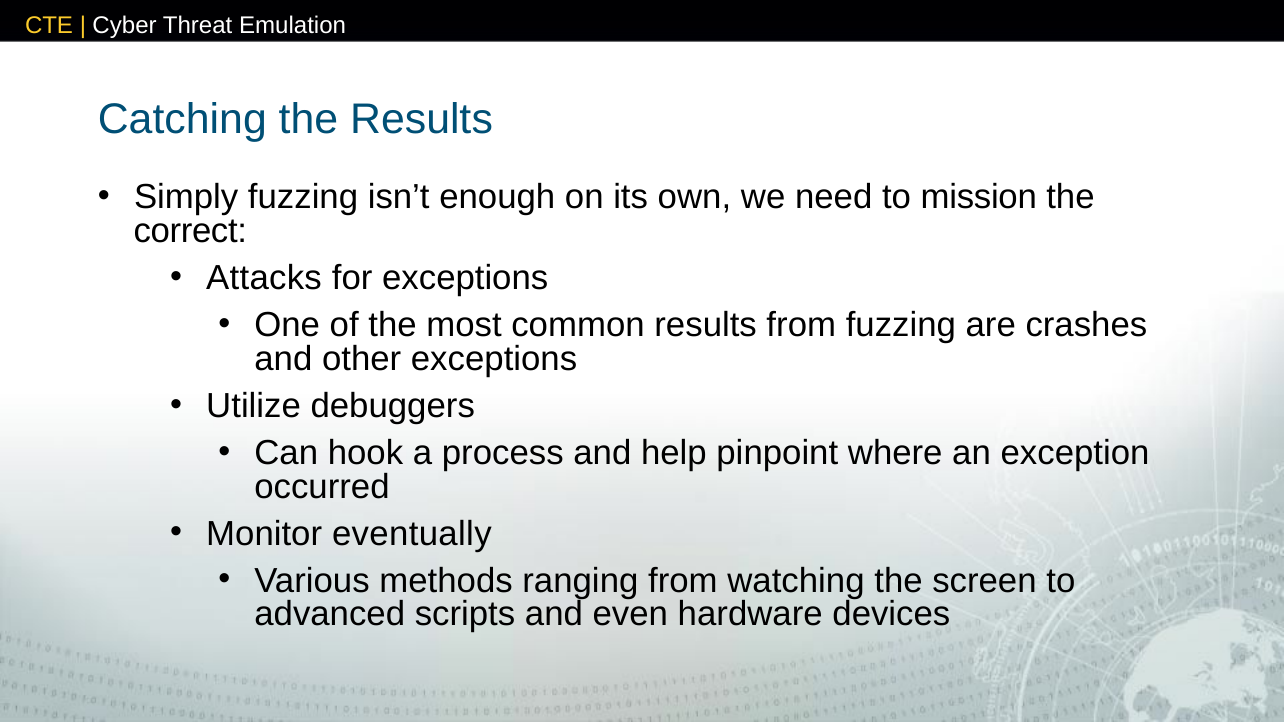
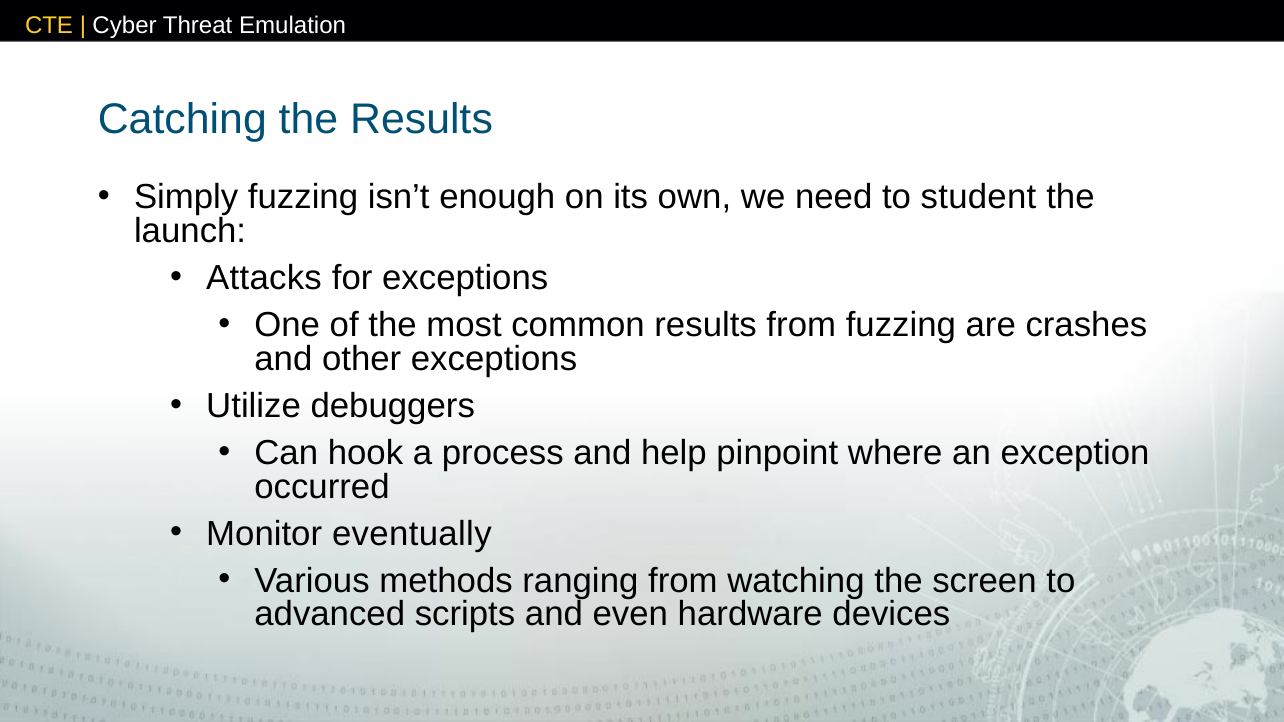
mission: mission -> student
correct: correct -> launch
